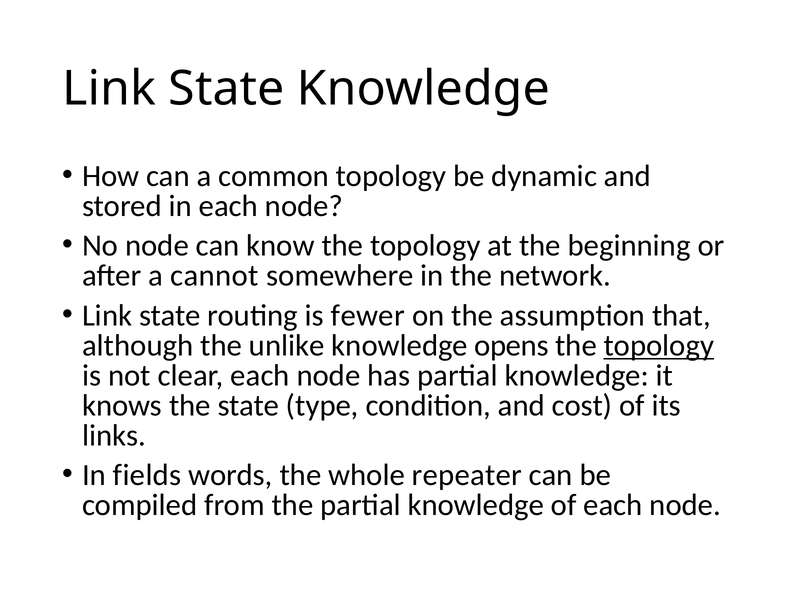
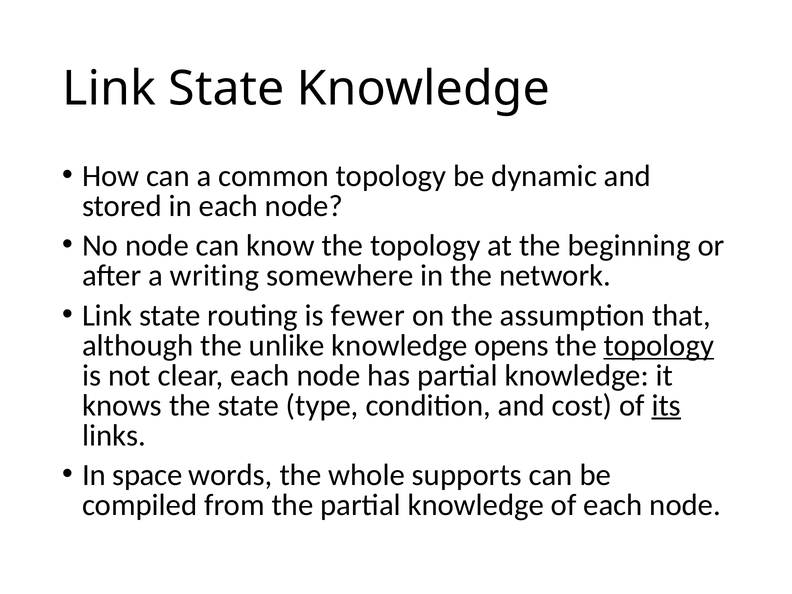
cannot: cannot -> writing
its underline: none -> present
fields: fields -> space
repeater: repeater -> supports
